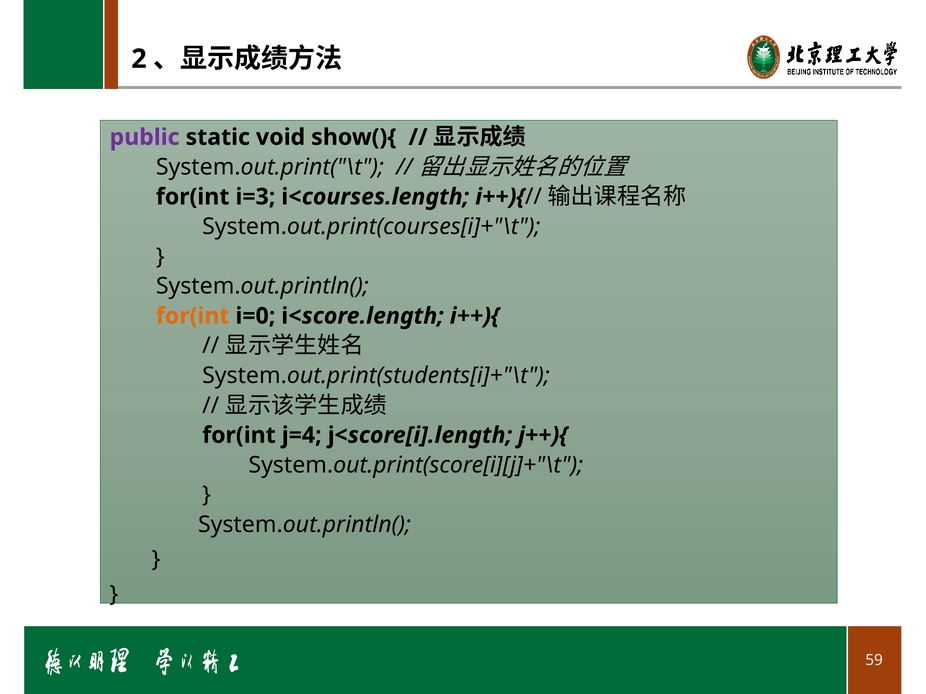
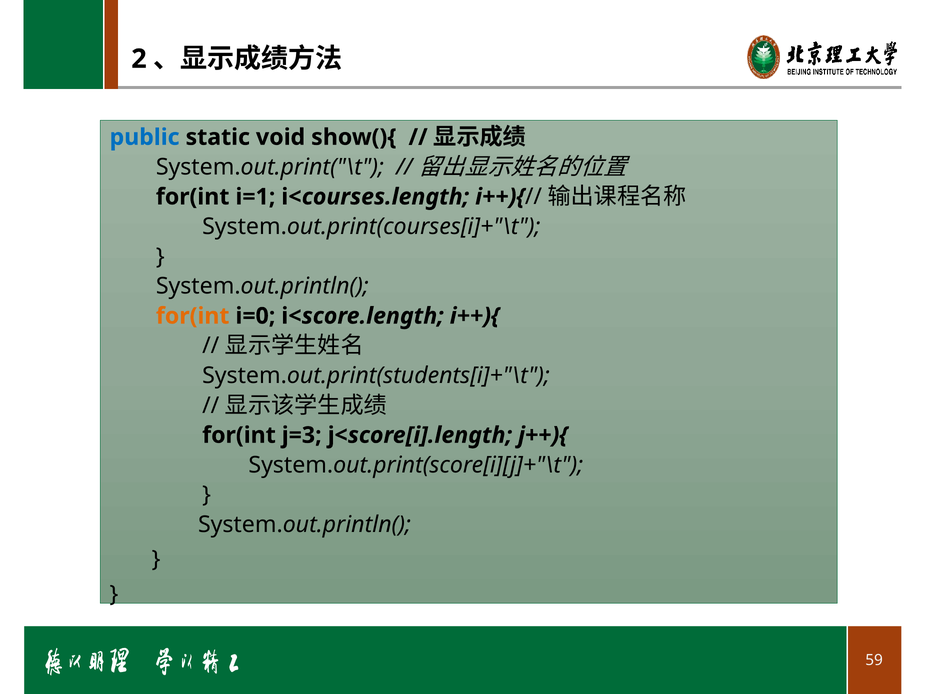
public colour: purple -> blue
i=3: i=3 -> i=1
j=4: j=4 -> j=3
